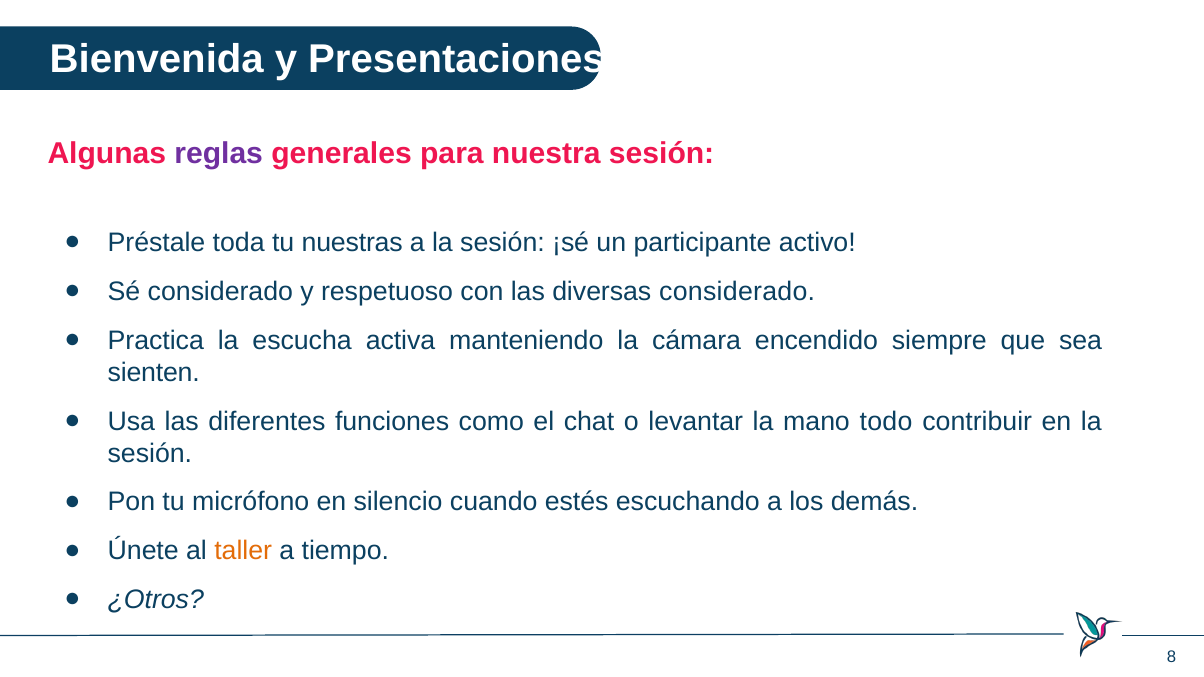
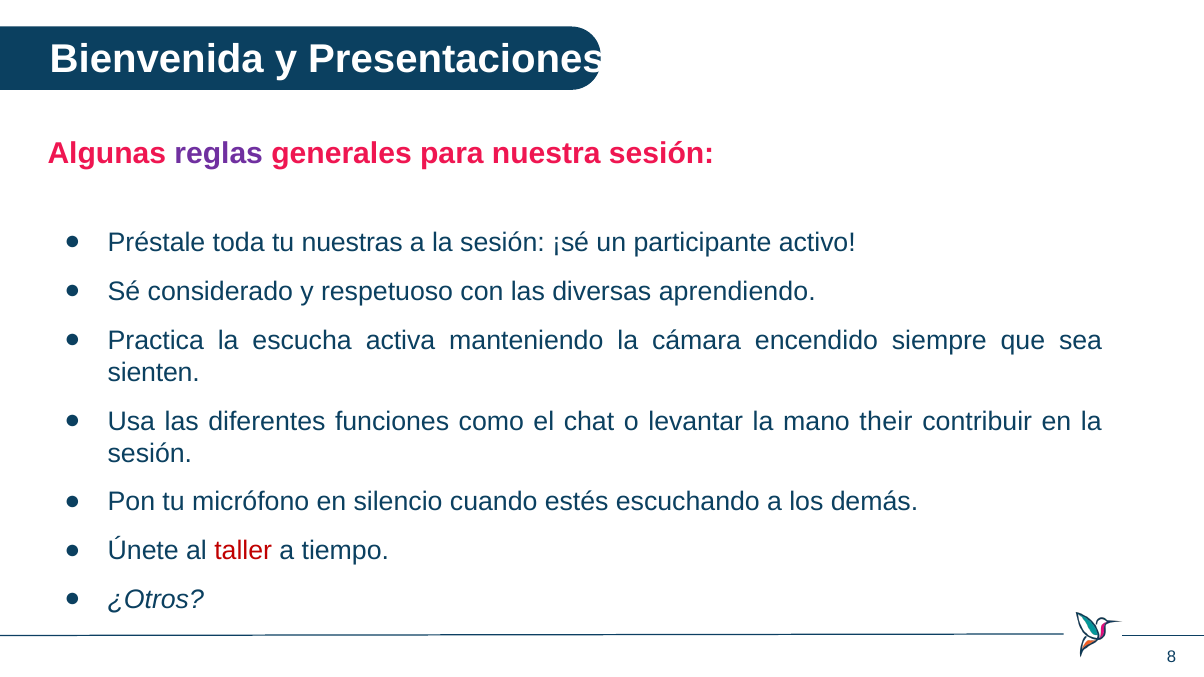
diversas considerado: considerado -> aprendiendo
todo: todo -> their
taller colour: orange -> red
